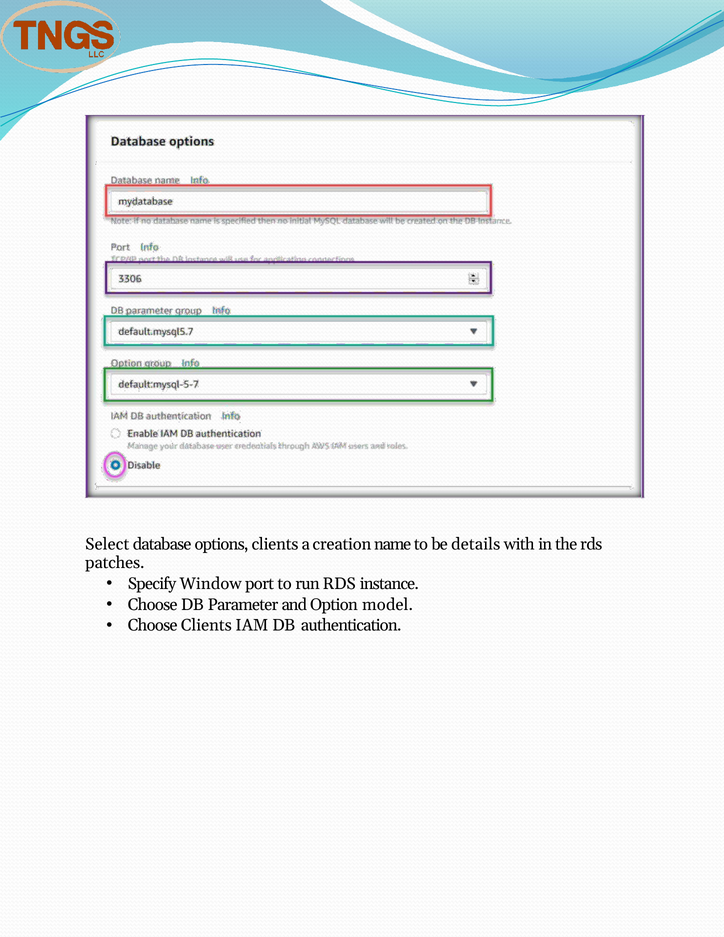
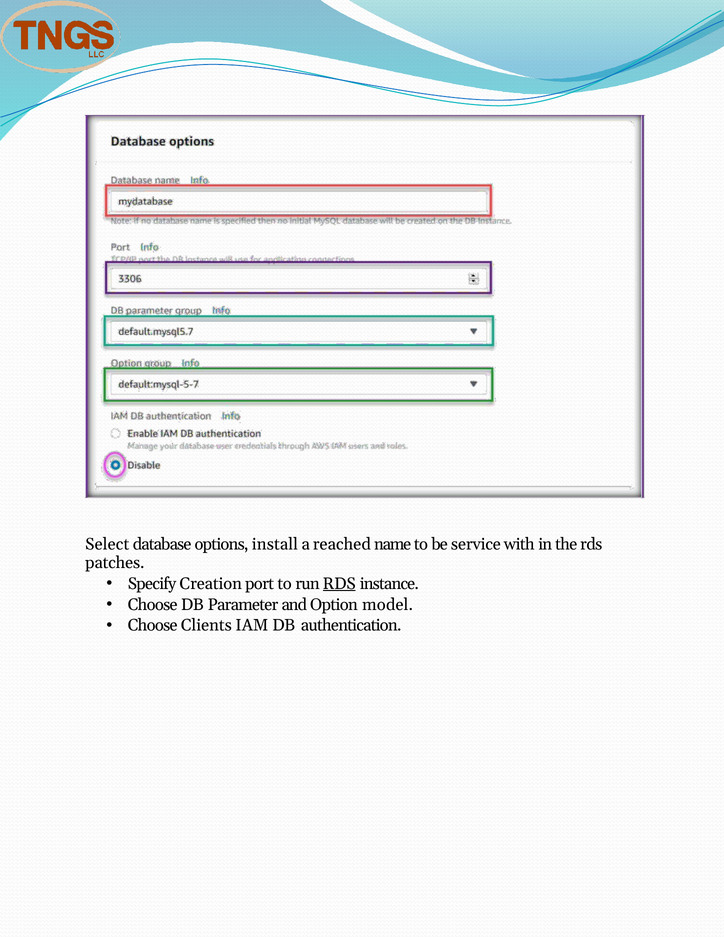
options clients: clients -> install
creation: creation -> reached
details: details -> service
Window: Window -> Creation
RDS at (339, 584) underline: none -> present
